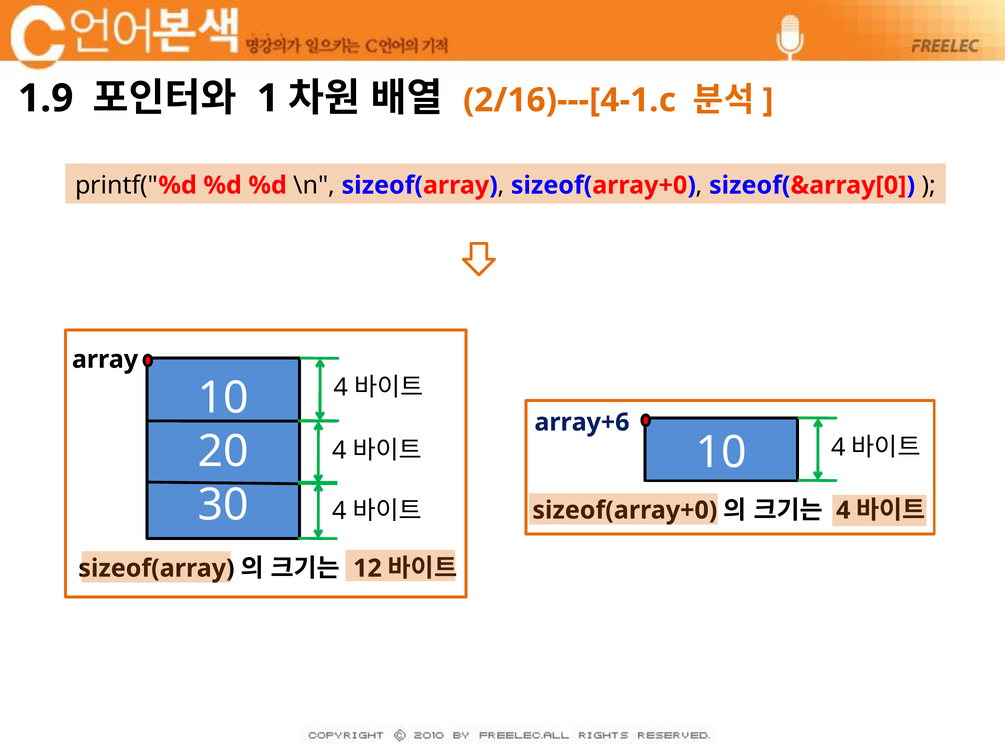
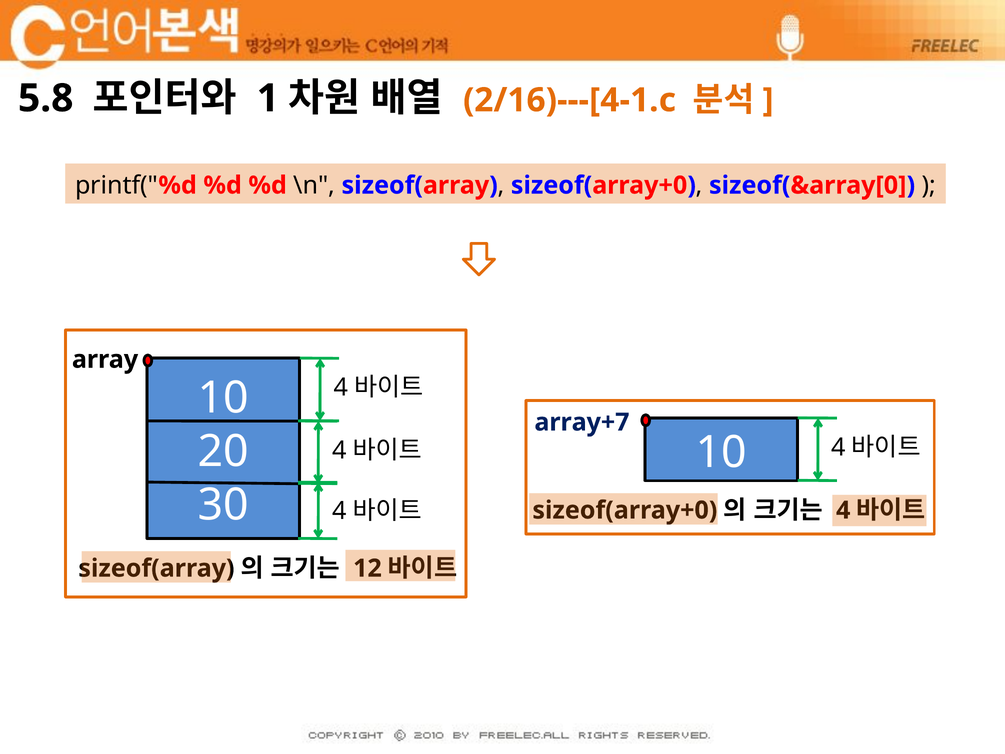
1.9: 1.9 -> 5.8
array+6: array+6 -> array+7
